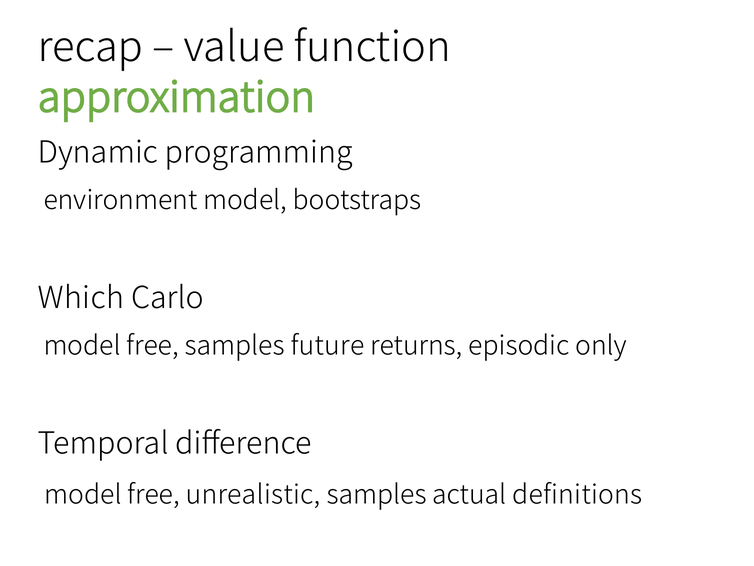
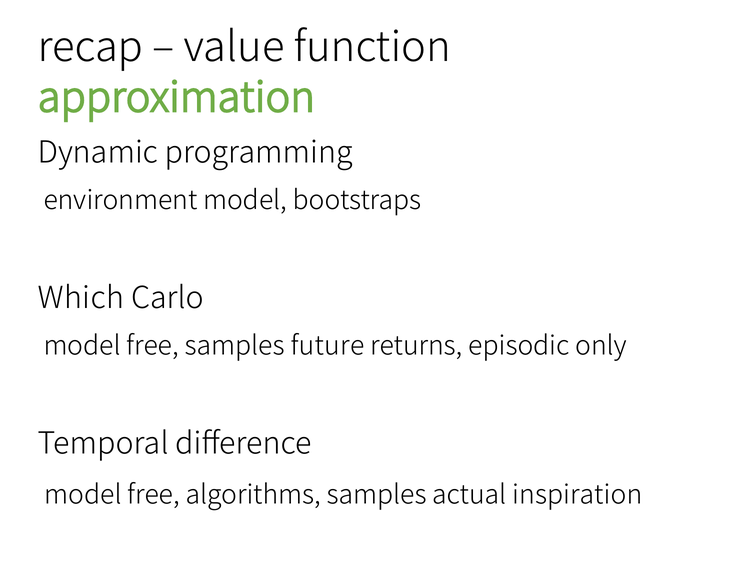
unrealistic: unrealistic -> algorithms
definitions: definitions -> inspiration
